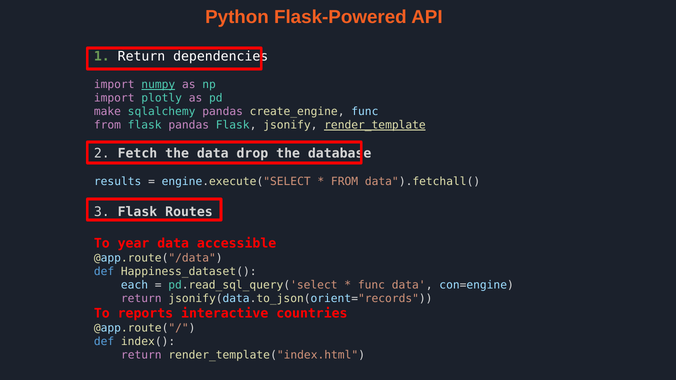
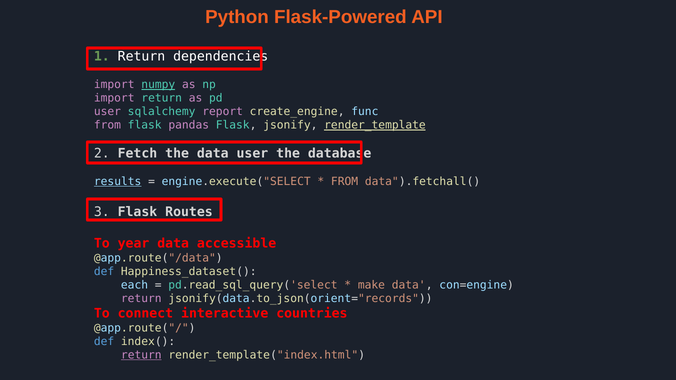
import plotly: plotly -> return
make at (107, 112): make -> user
sqlalchemy pandas: pandas -> report
data drop: drop -> user
results underline: none -> present
func at (371, 285): func -> make
reports: reports -> connect
return at (141, 355) underline: none -> present
